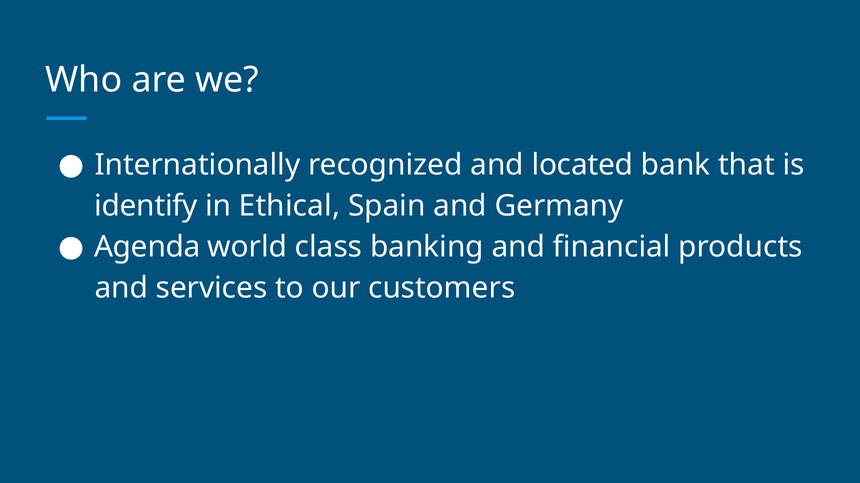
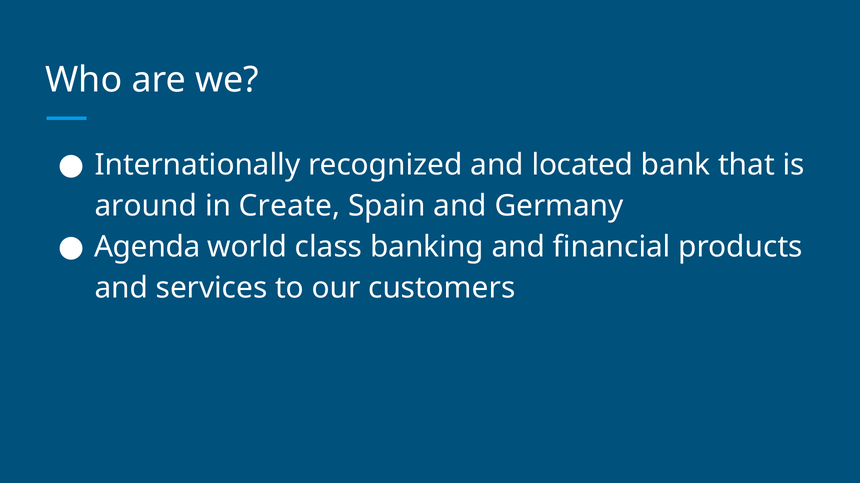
identify: identify -> around
Ethical: Ethical -> Create
